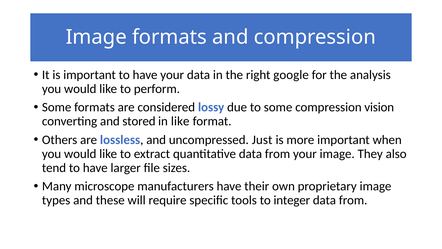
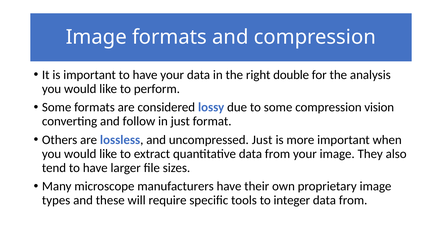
google: google -> double
stored: stored -> follow
in like: like -> just
